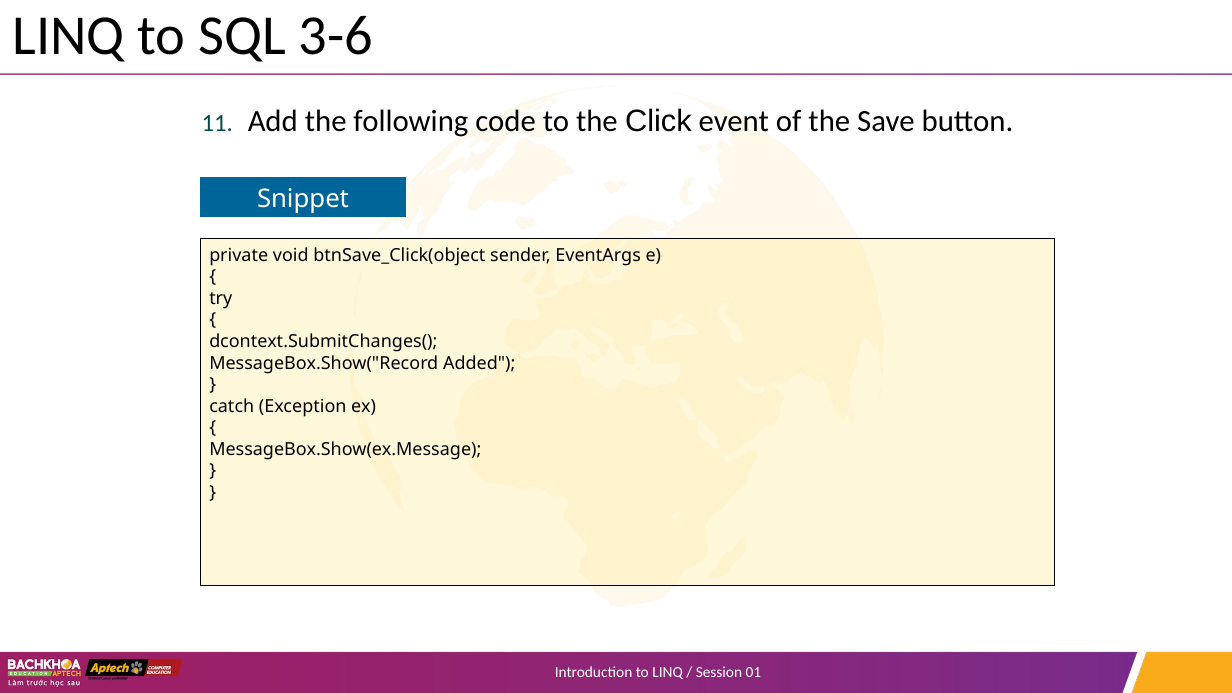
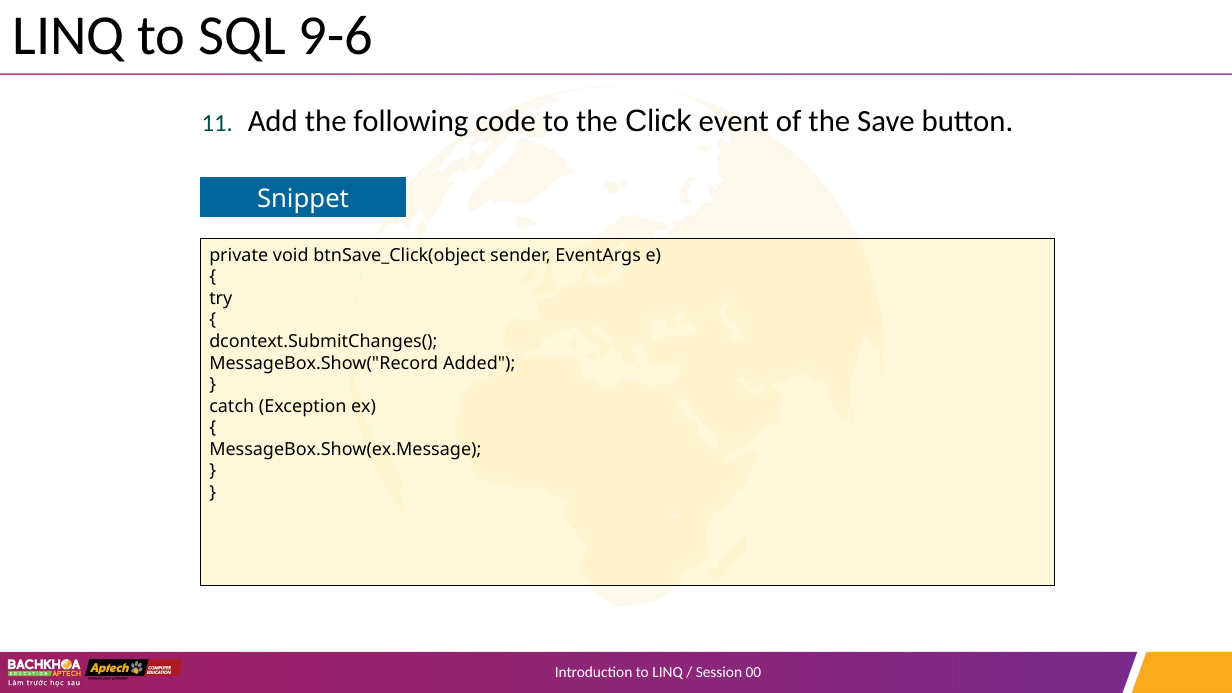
3-6: 3-6 -> 9-6
01: 01 -> 00
